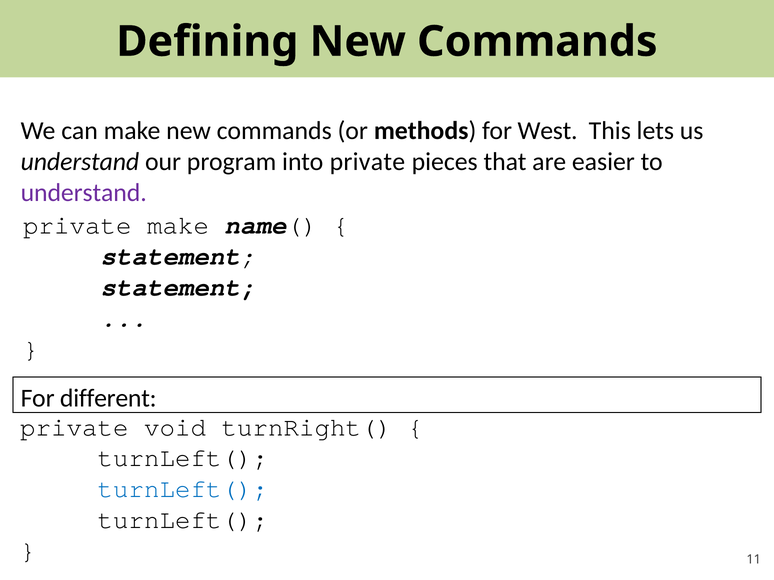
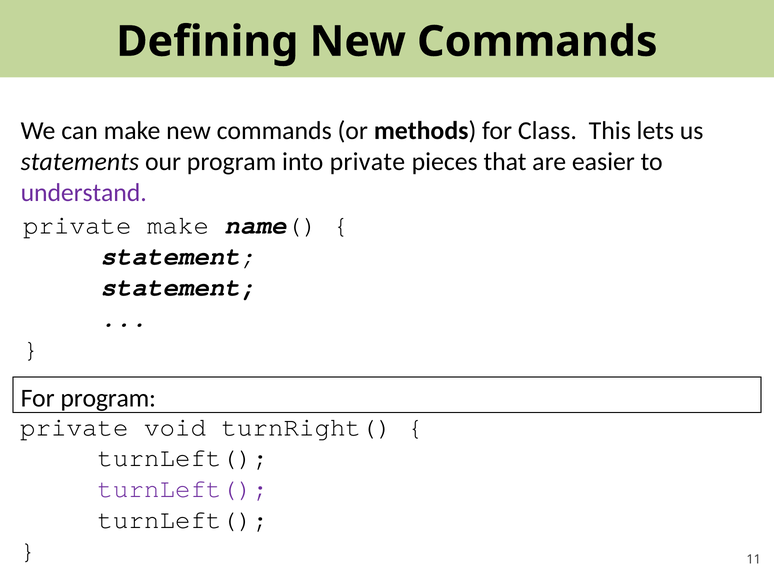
West: West -> Class
understand at (80, 162): understand -> statements
For different: different -> program
turnLeft( at (183, 489) colour: blue -> purple
